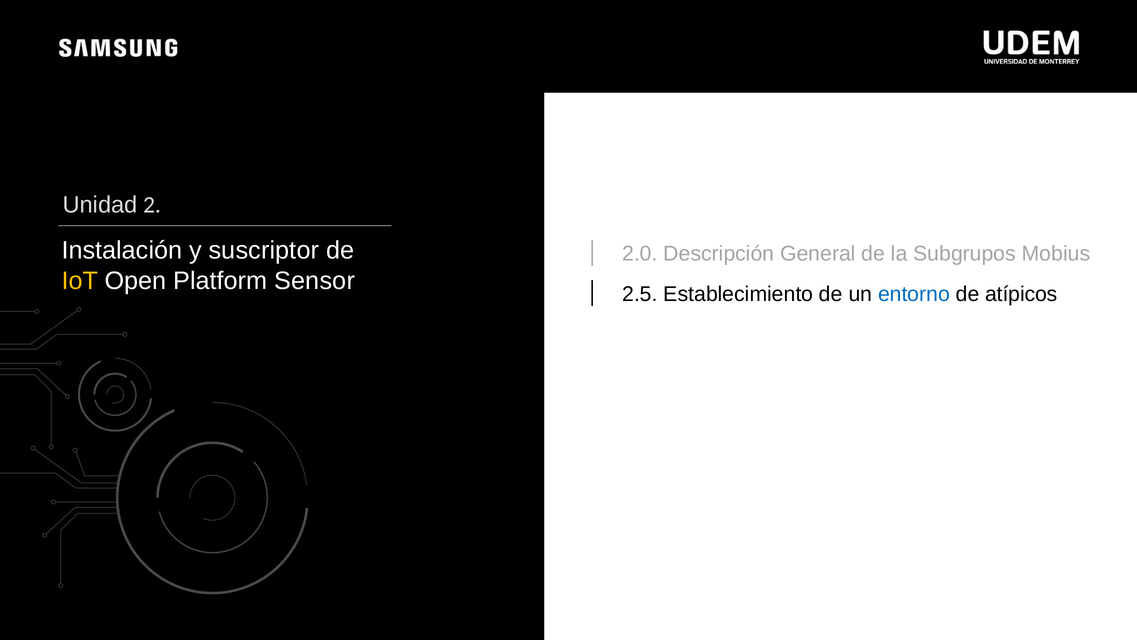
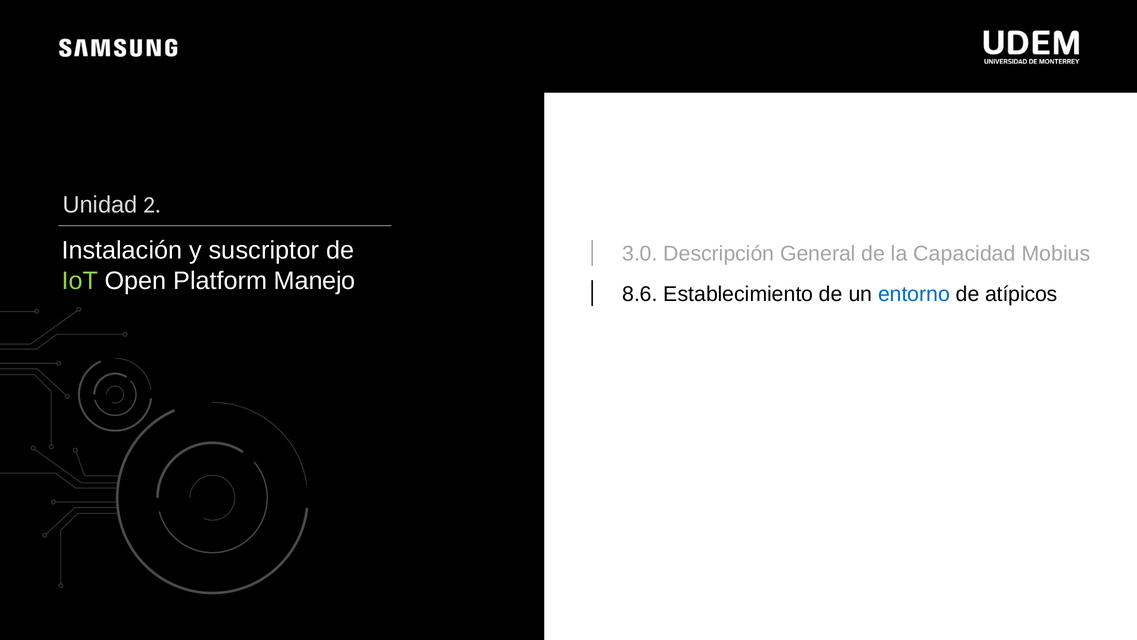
2.0: 2.0 -> 3.0
Subgrupos: Subgrupos -> Capacidad
IoT at (80, 281) colour: yellow -> light green
Sensor: Sensor -> Manejo
2.5: 2.5 -> 8.6
